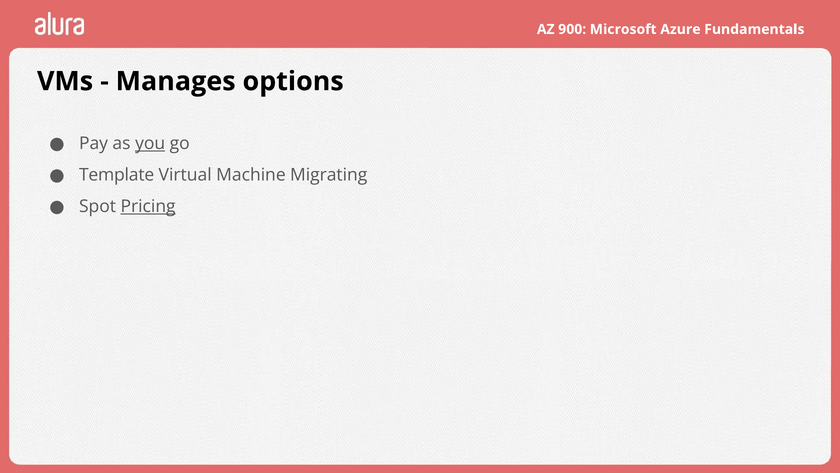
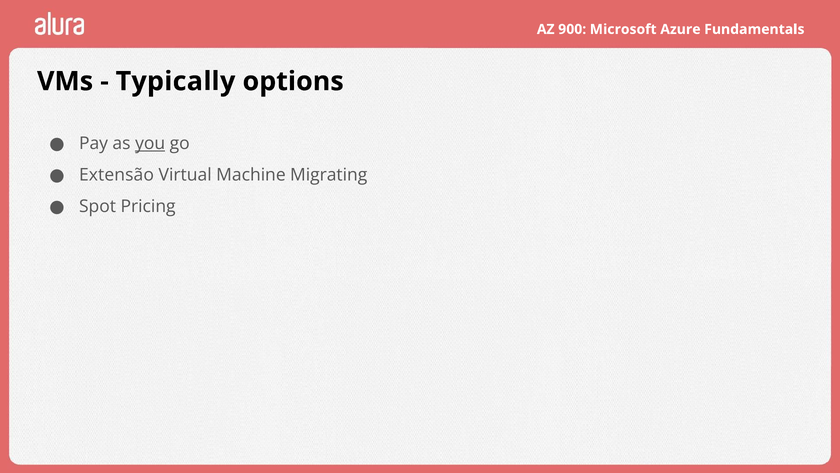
Manages: Manages -> Typically
Template: Template -> Extensão
Pricing underline: present -> none
